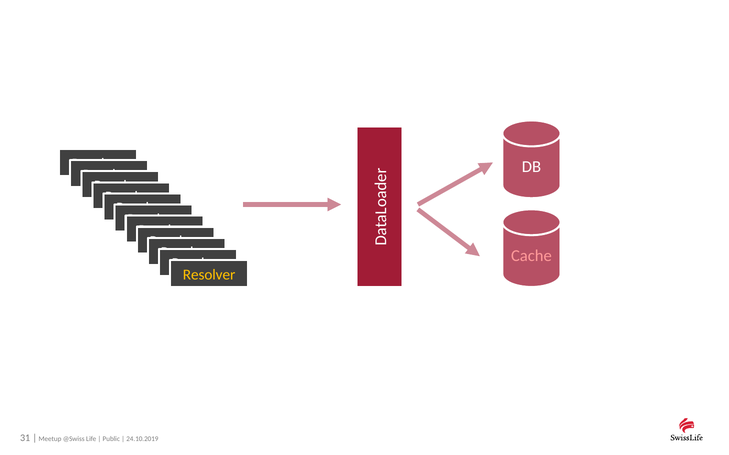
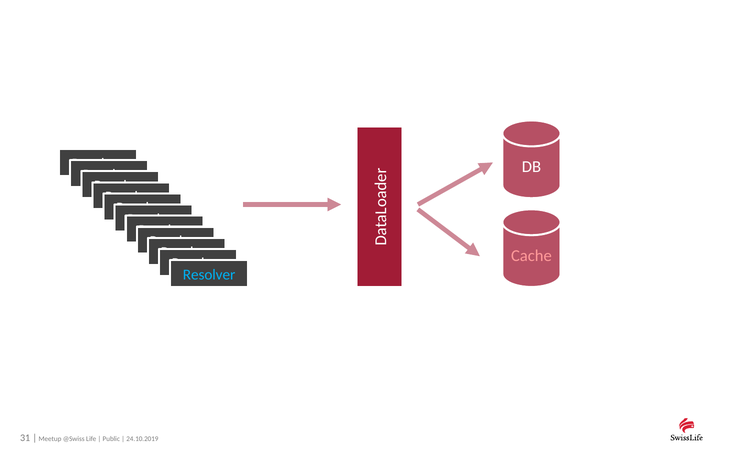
Resolver at (209, 275) colour: yellow -> light blue
